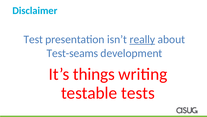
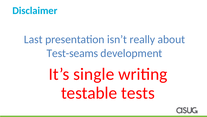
Test: Test -> Last
really underline: present -> none
things: things -> single
